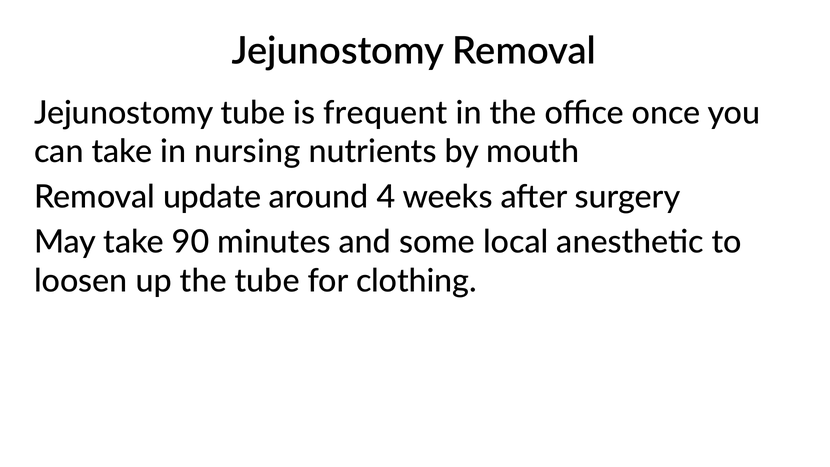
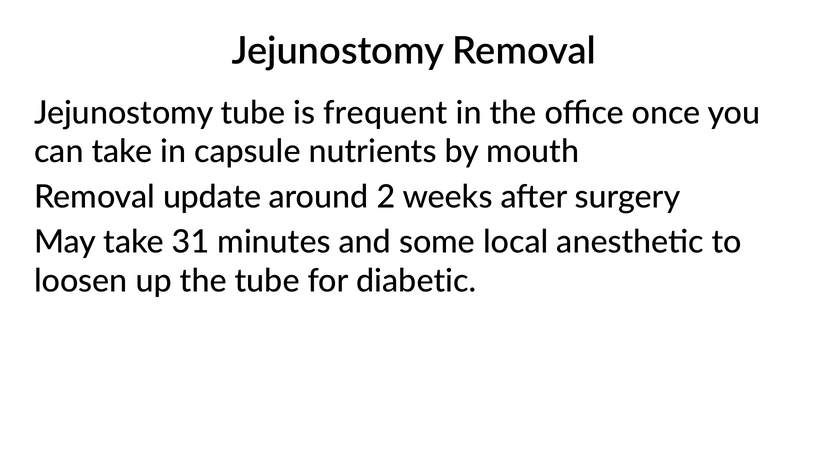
nursing: nursing -> capsule
4: 4 -> 2
90: 90 -> 31
clothing: clothing -> diabetic
